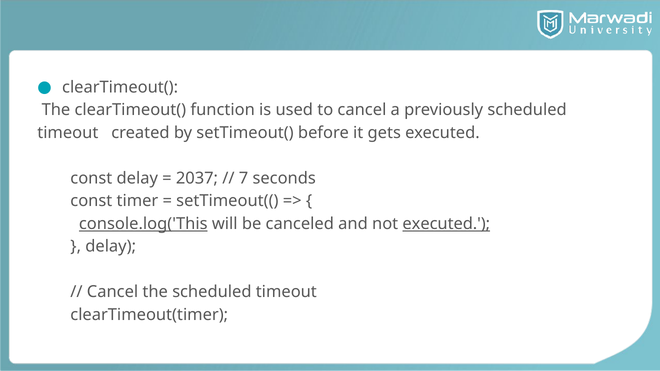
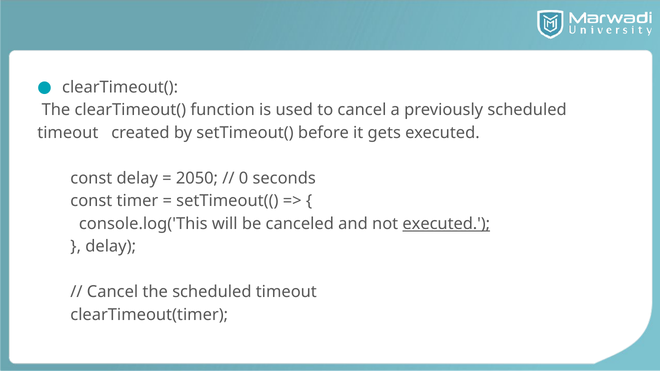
2037: 2037 -> 2050
7: 7 -> 0
console.log('This underline: present -> none
